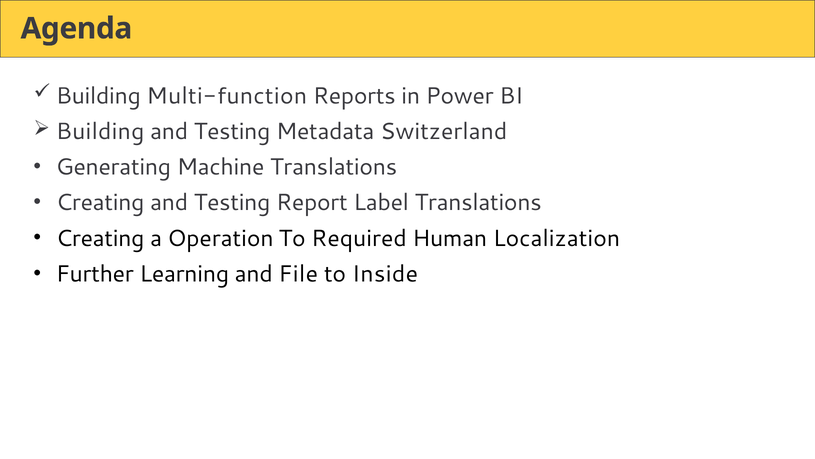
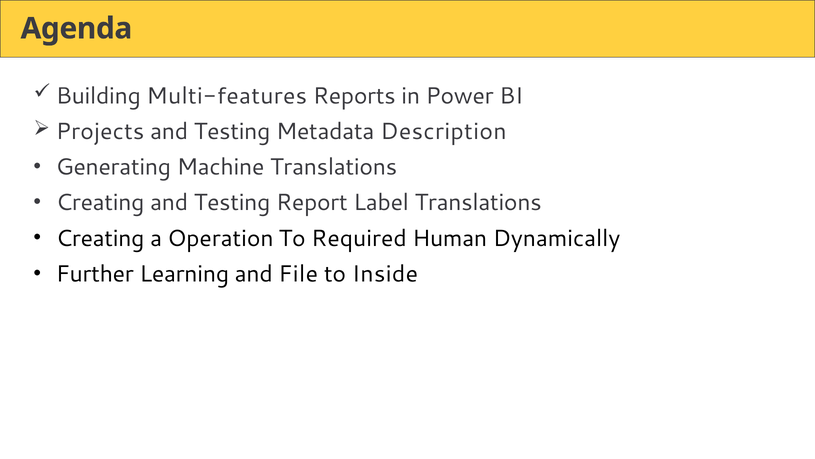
Multi-function: Multi-function -> Multi-features
Building at (100, 132): Building -> Projects
Switzerland: Switzerland -> Description
Localization: Localization -> Dynamically
